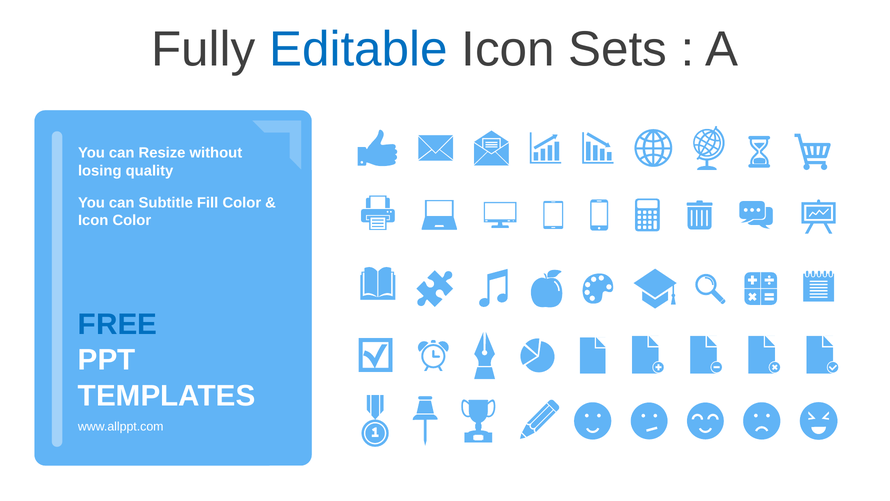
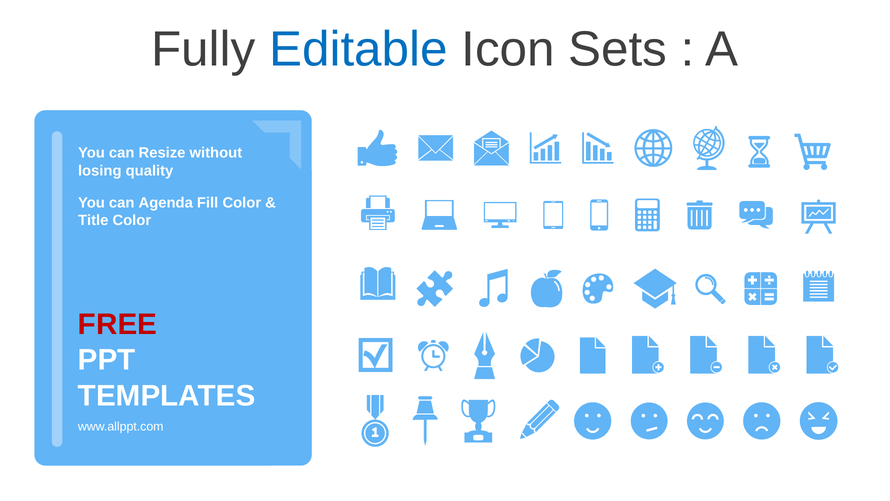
Subtitle: Subtitle -> Agenda
Icon at (93, 220): Icon -> Title
FREE colour: blue -> red
